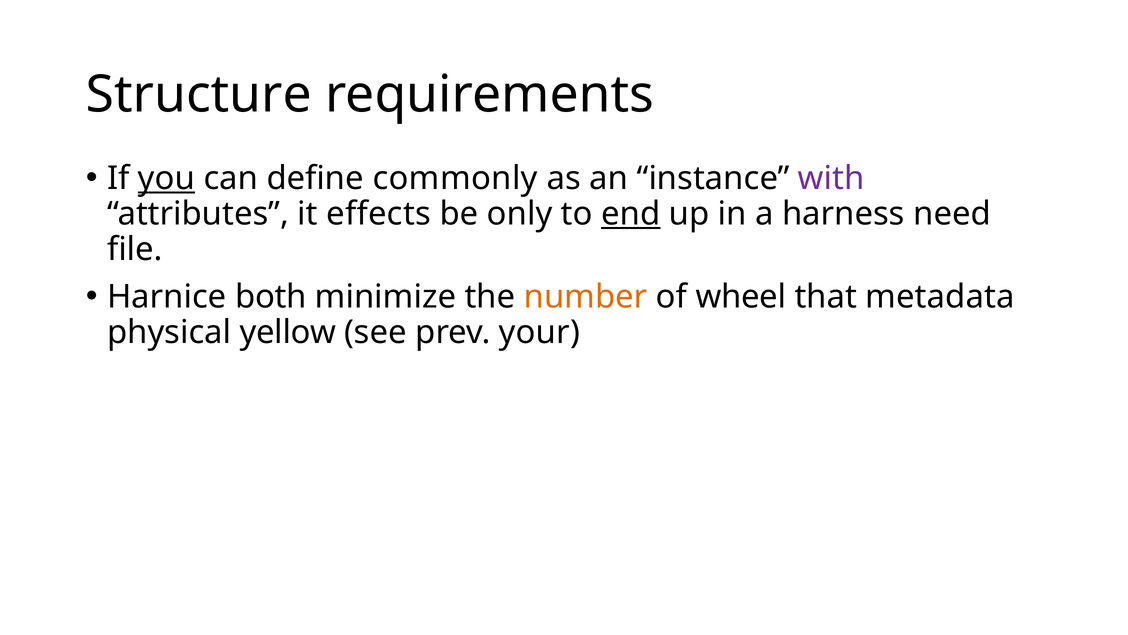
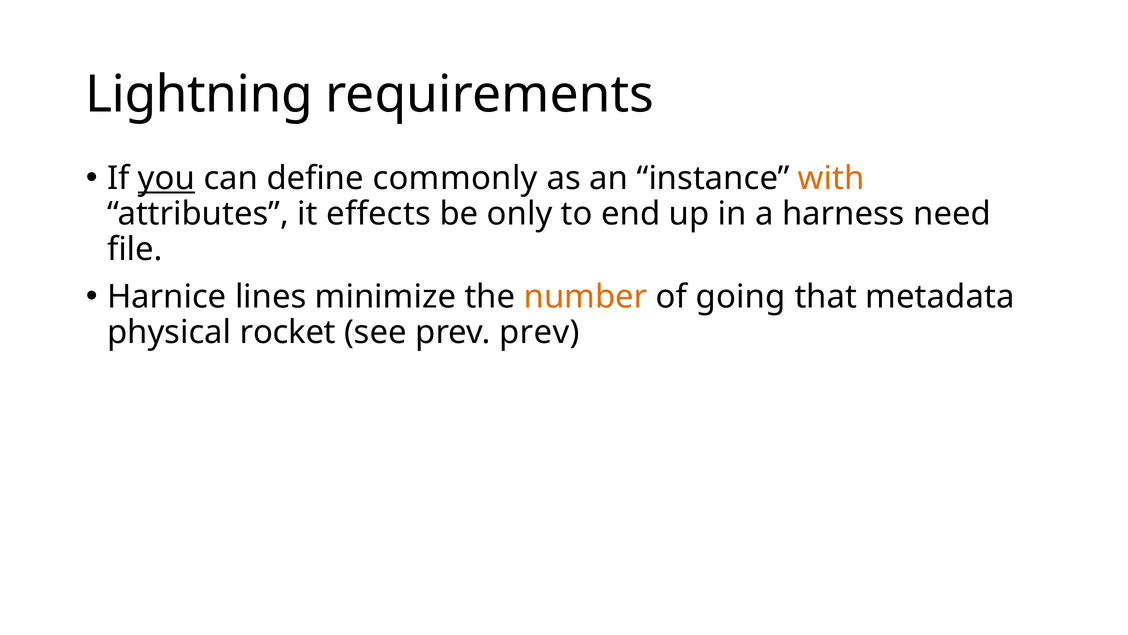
Structure: Structure -> Lightning
with colour: purple -> orange
end underline: present -> none
both: both -> lines
wheel: wheel -> going
yellow: yellow -> rocket
prev your: your -> prev
